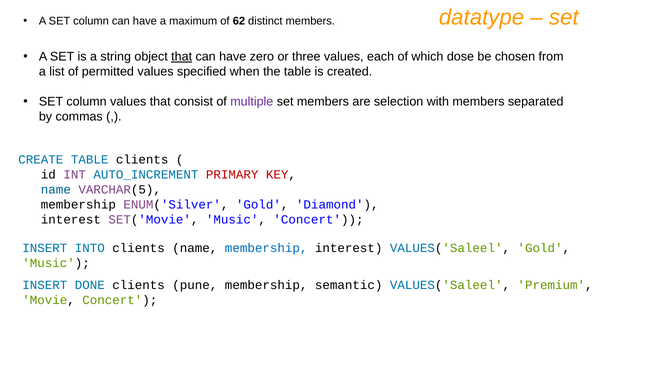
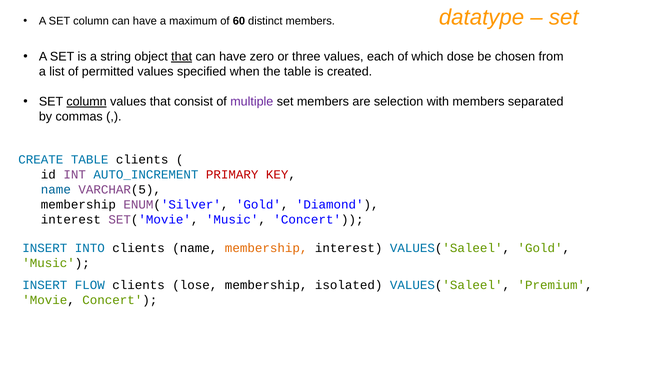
62: 62 -> 60
column at (87, 102) underline: none -> present
membership at (266, 248) colour: blue -> orange
DONE: DONE -> FLOW
pune: pune -> lose
semantic: semantic -> isolated
